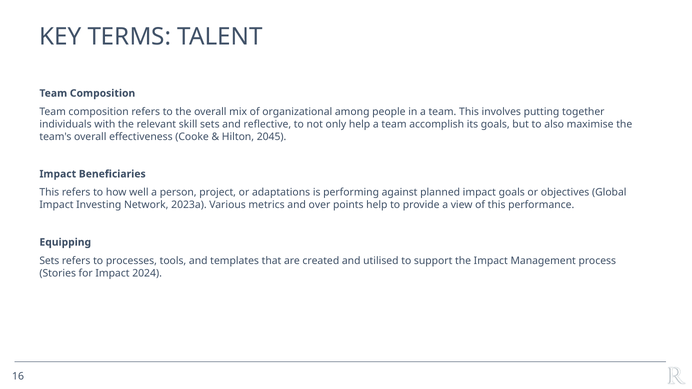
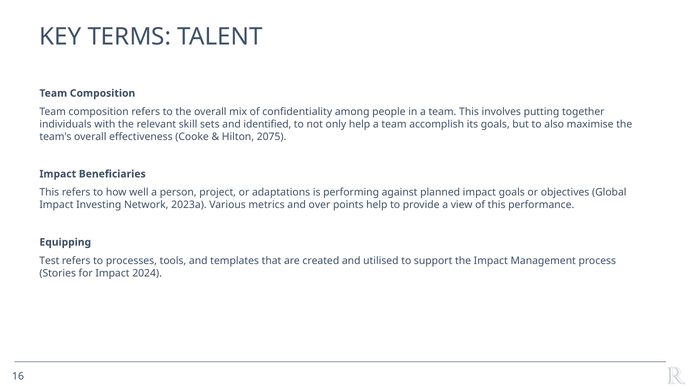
organizational: organizational -> confidentiality
reflective: reflective -> identified
2045: 2045 -> 2075
Sets at (49, 261): Sets -> Test
